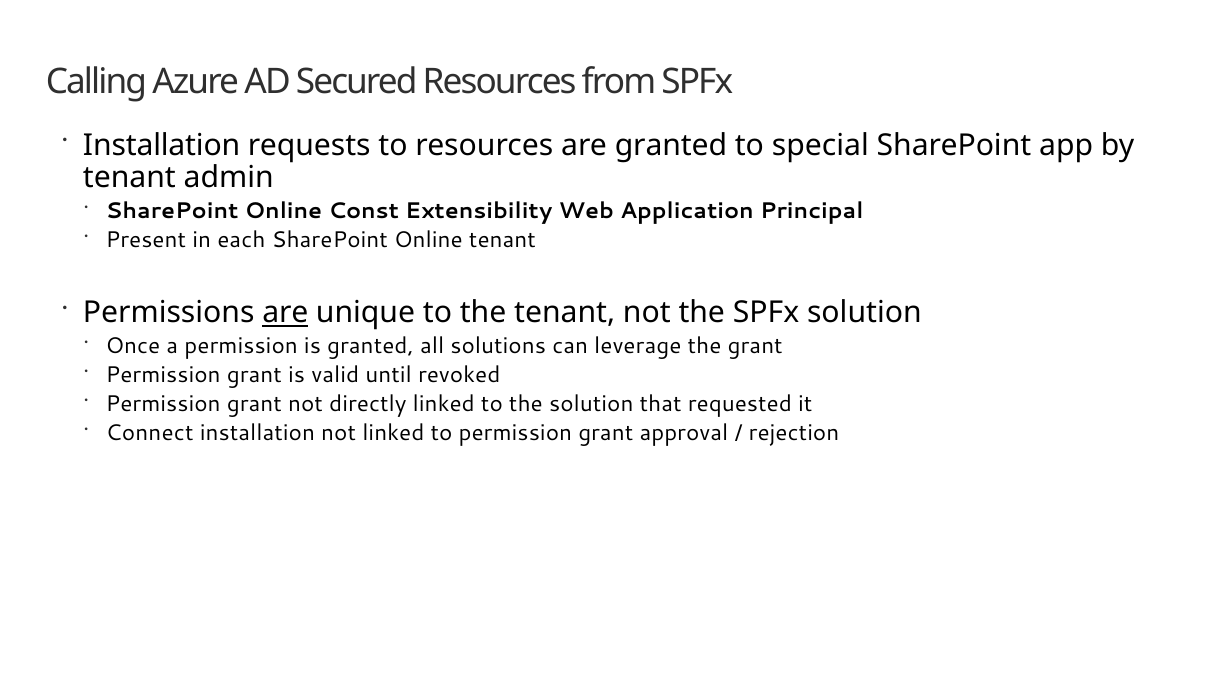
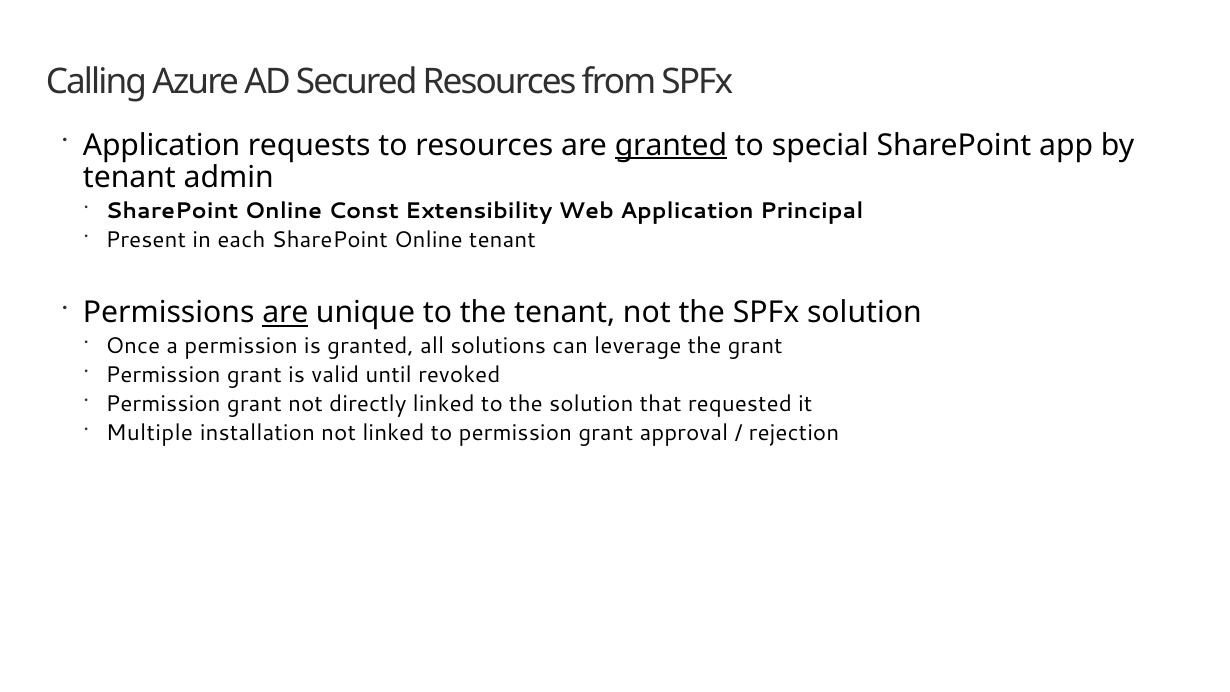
Installation at (162, 145): Installation -> Application
granted at (671, 145) underline: none -> present
Connect: Connect -> Multiple
